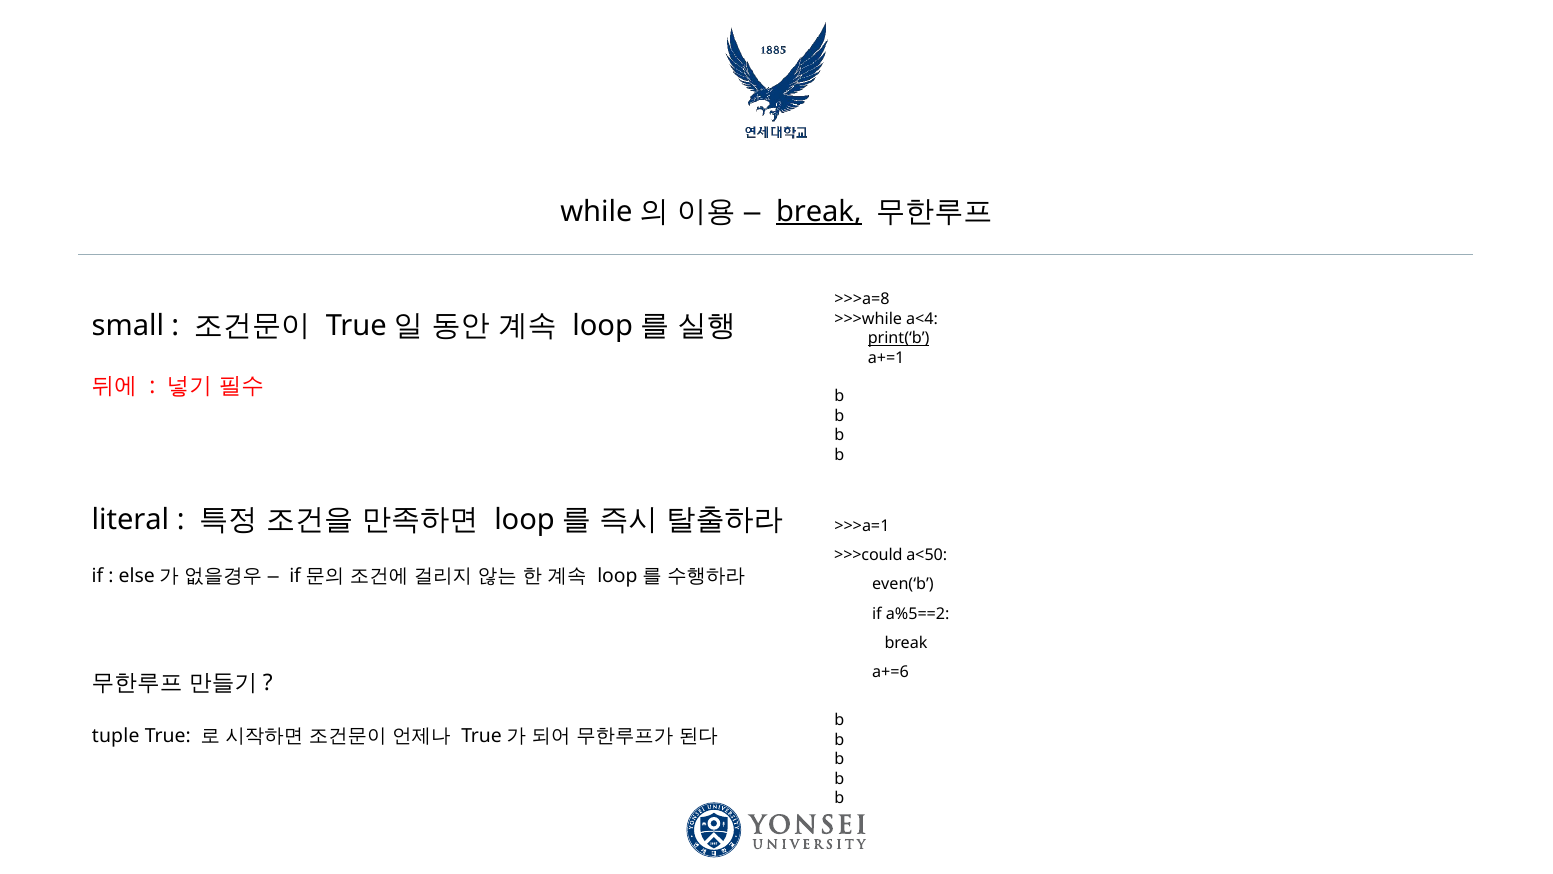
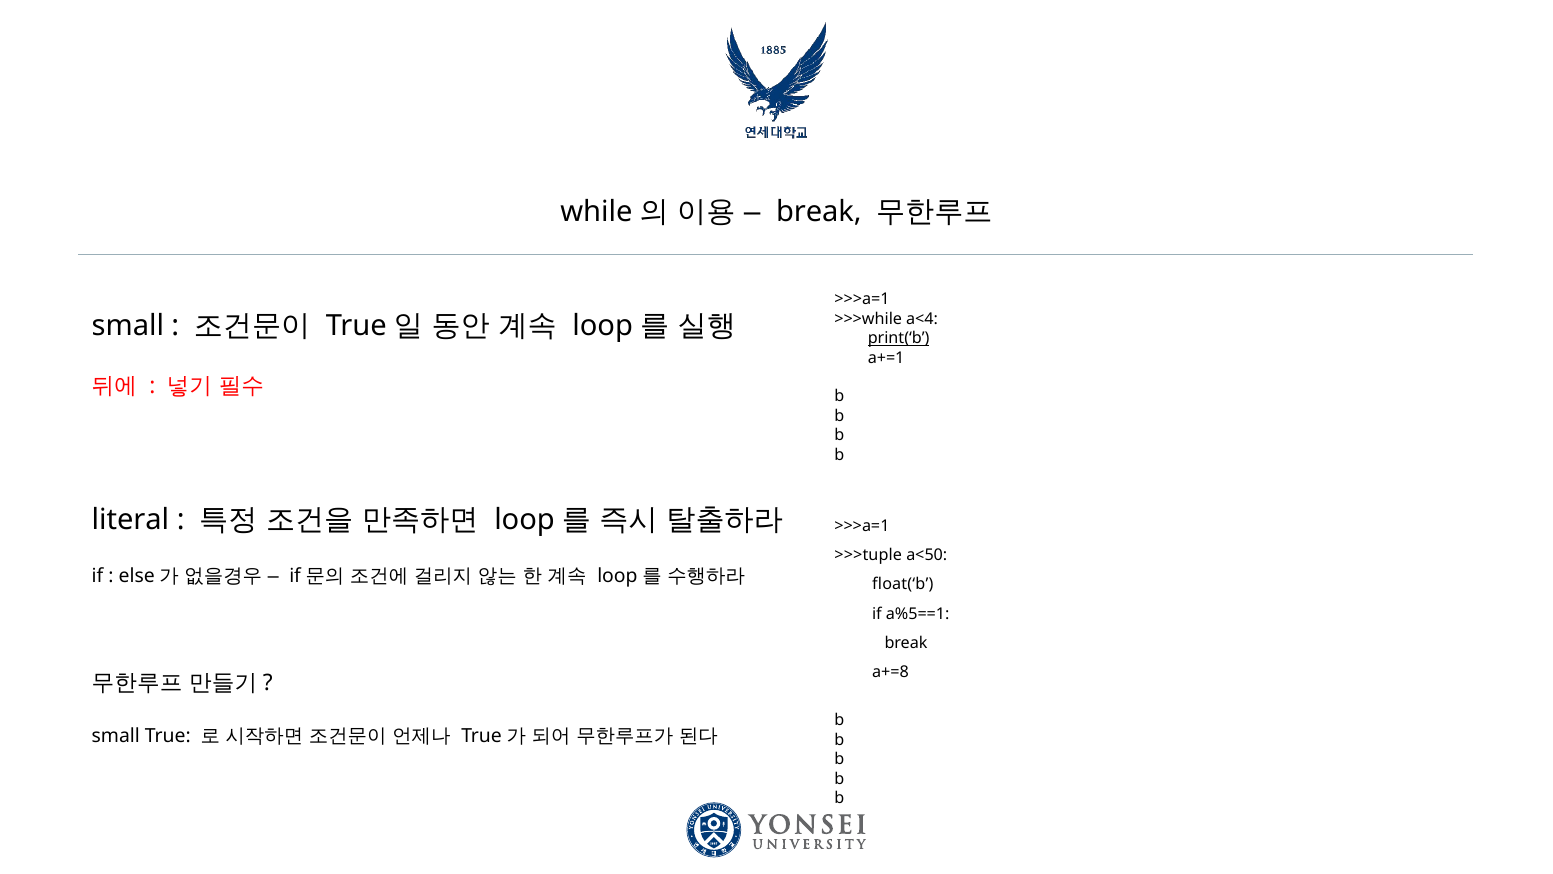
break at (819, 212) underline: present -> none
>>>a=8 at (862, 299): >>>a=8 -> >>>a=1
>>>could: >>>could -> >>>tuple
even(‘b: even(‘b -> float(‘b
a%5==2: a%5==2 -> a%5==1
a+=6: a+=6 -> a+=8
tuple at (116, 735): tuple -> small
